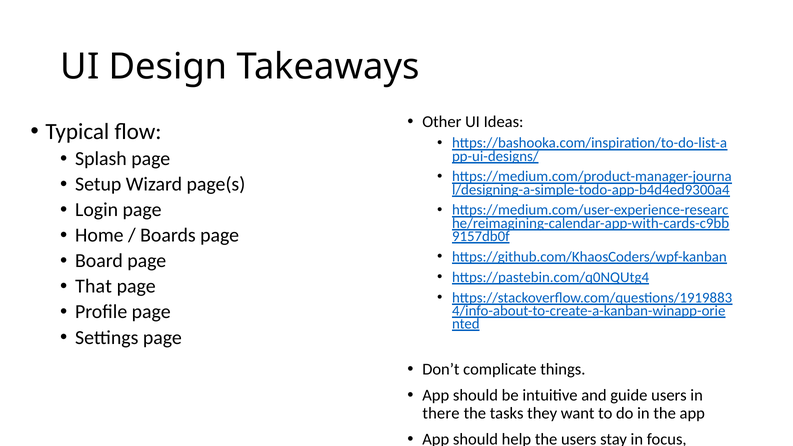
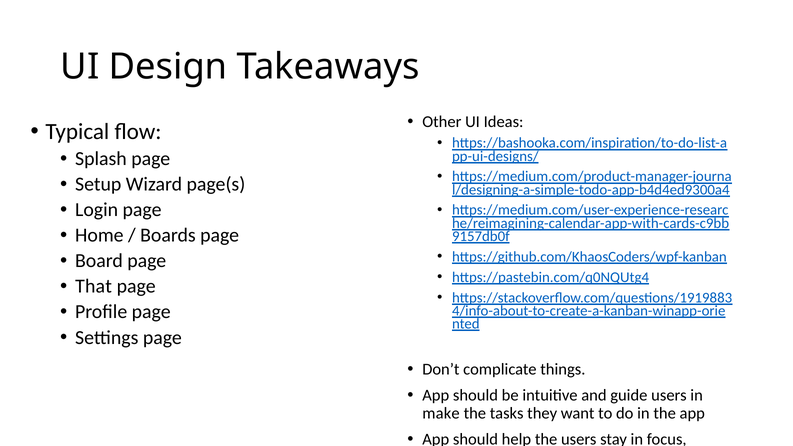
there: there -> make
